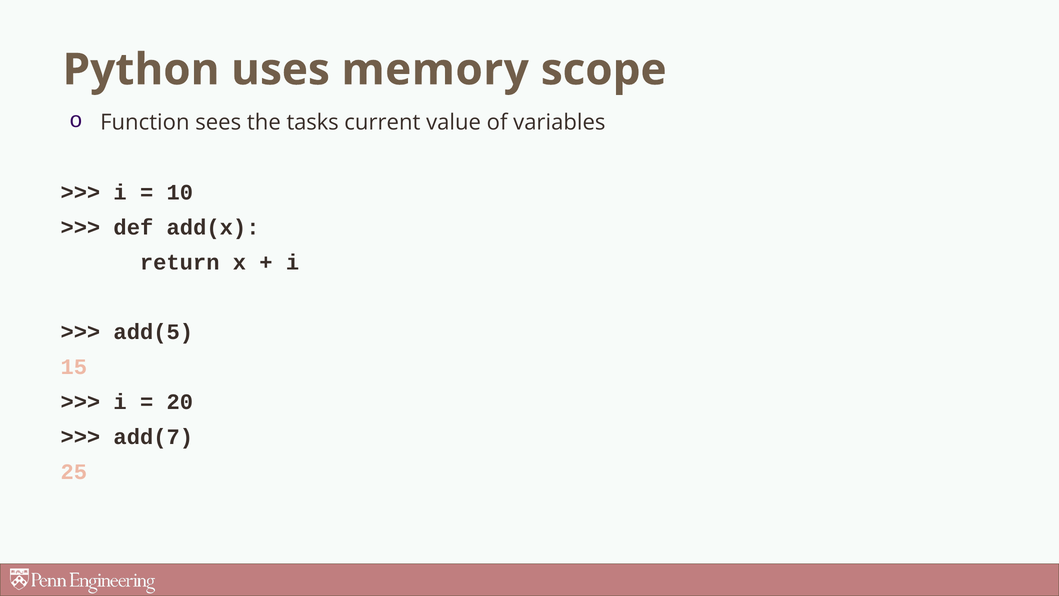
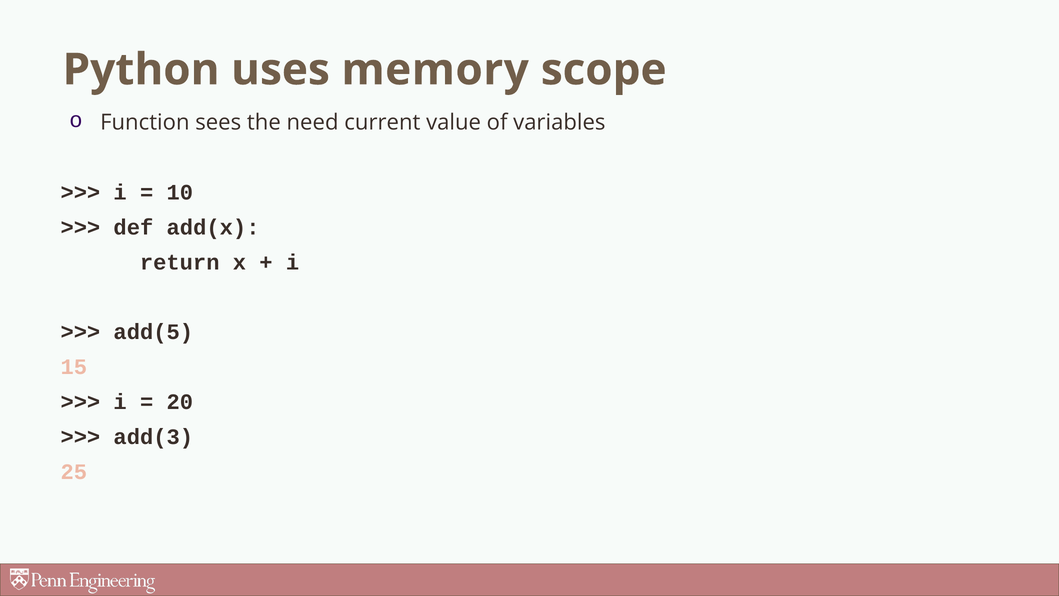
tasks: tasks -> need
add(7: add(7 -> add(3
